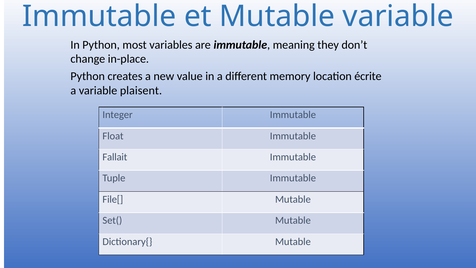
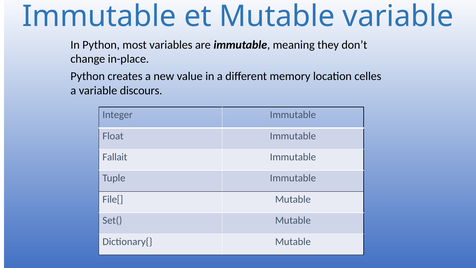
écrite: écrite -> celles
plaisent: plaisent -> discours
